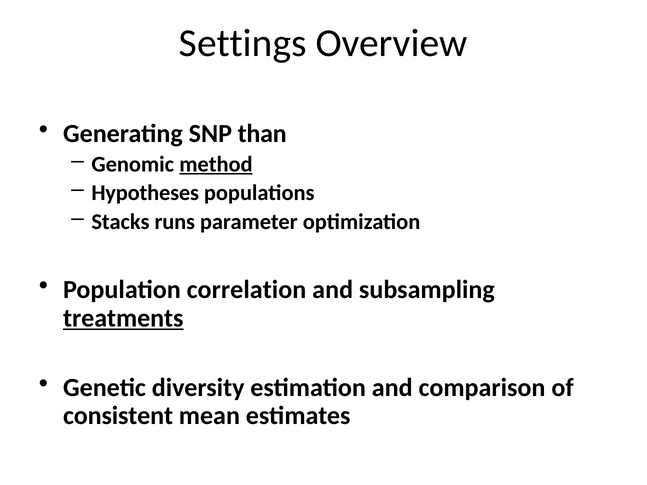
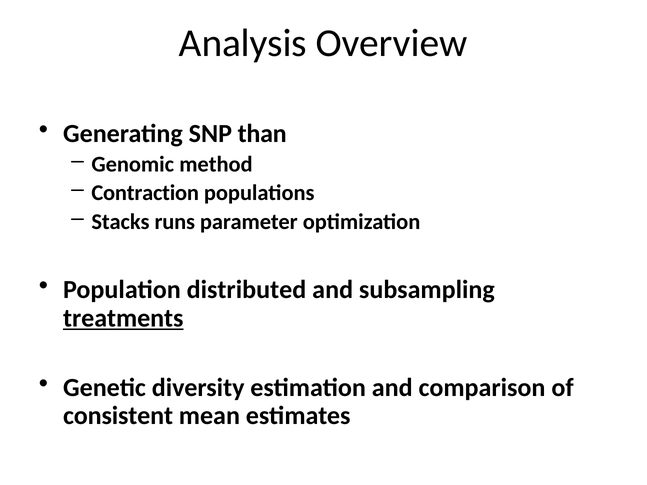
Settings: Settings -> Analysis
method underline: present -> none
Hypotheses: Hypotheses -> Contraction
correlation: correlation -> distributed
